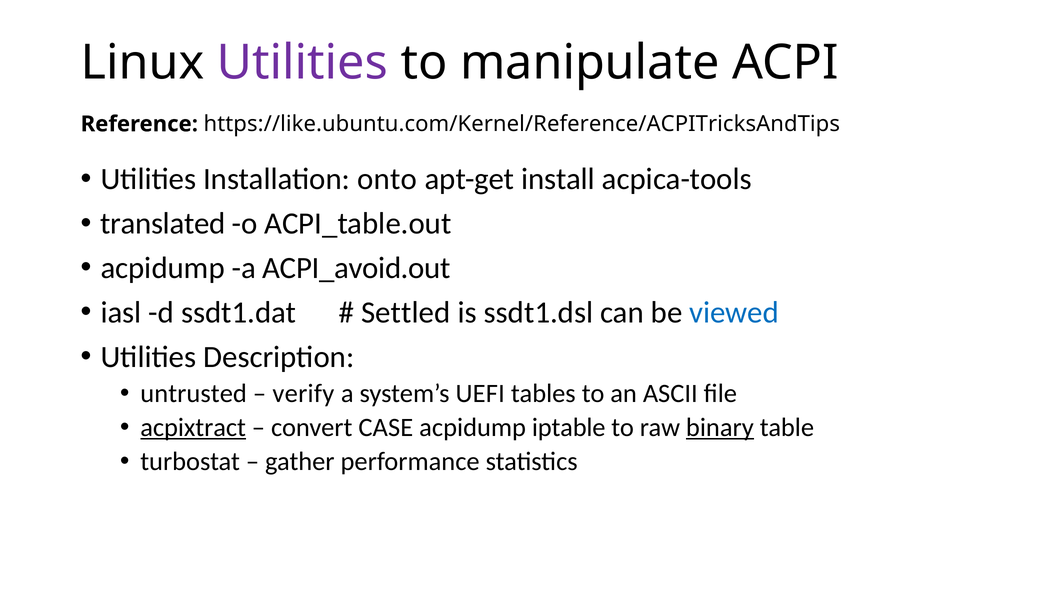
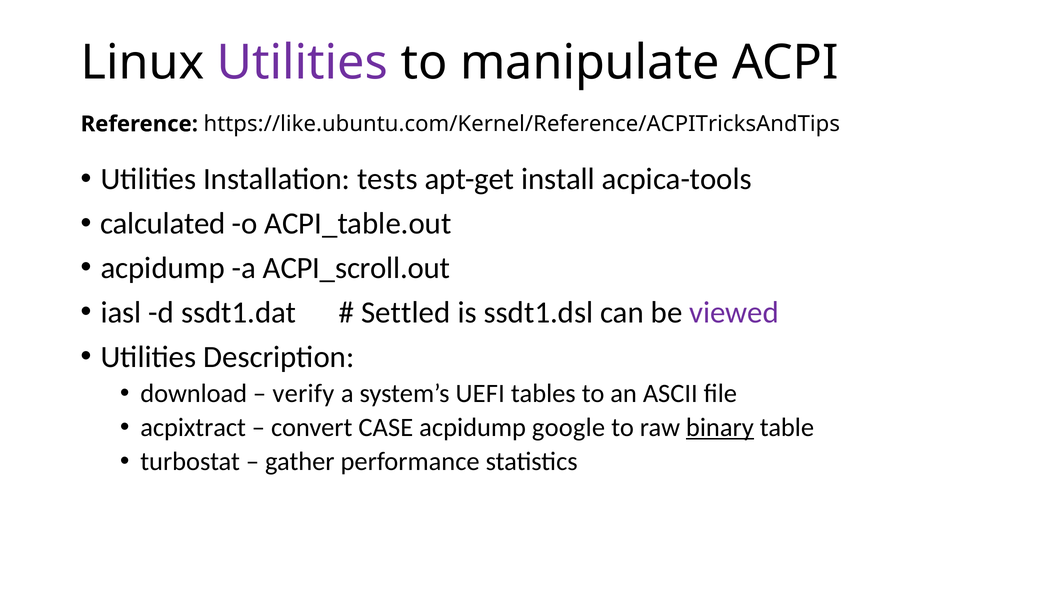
onto: onto -> tests
translated: translated -> calculated
ACPI_avoid.out: ACPI_avoid.out -> ACPI_scroll.out
viewed colour: blue -> purple
untrusted: untrusted -> download
acpixtract underline: present -> none
iptable: iptable -> google
